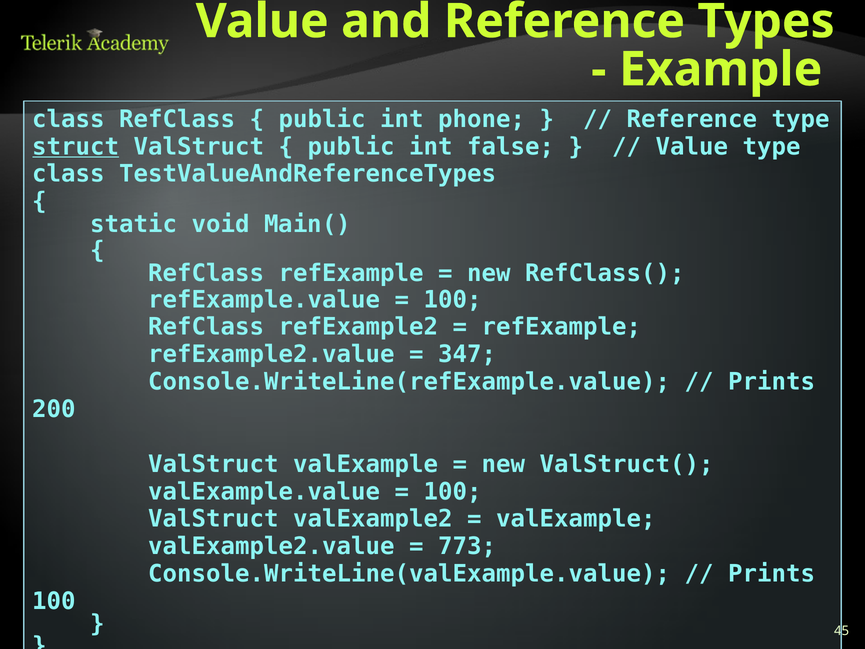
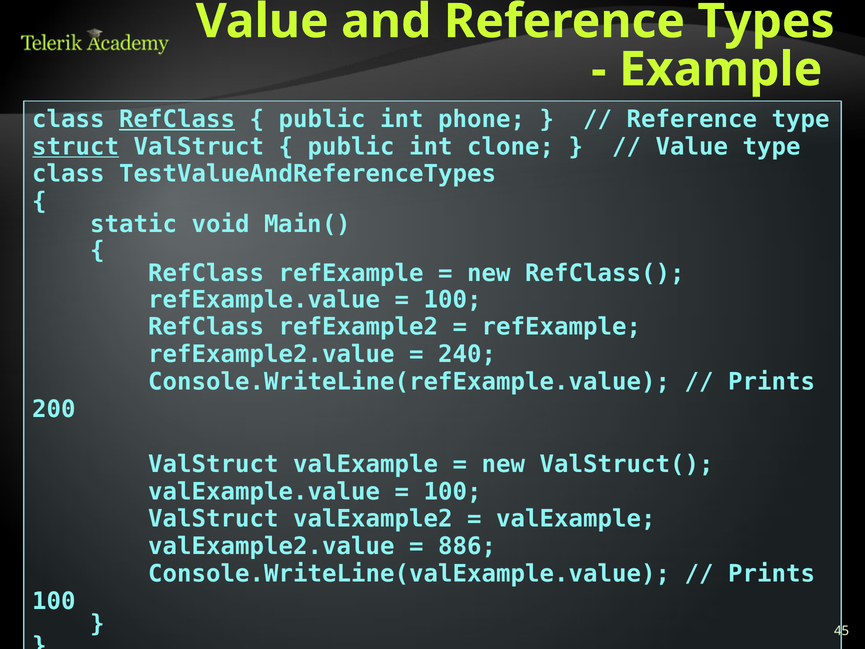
RefClass at (177, 119) underline: none -> present
false: false -> clone
347: 347 -> 240
773: 773 -> 886
